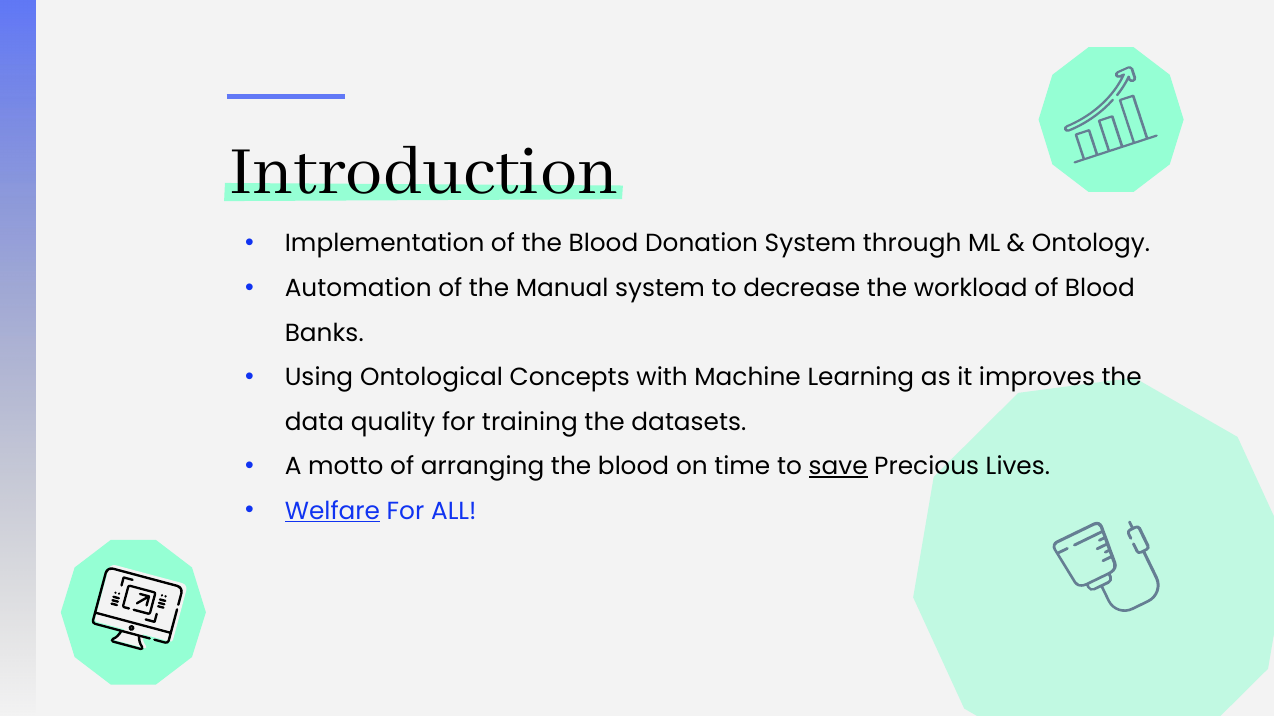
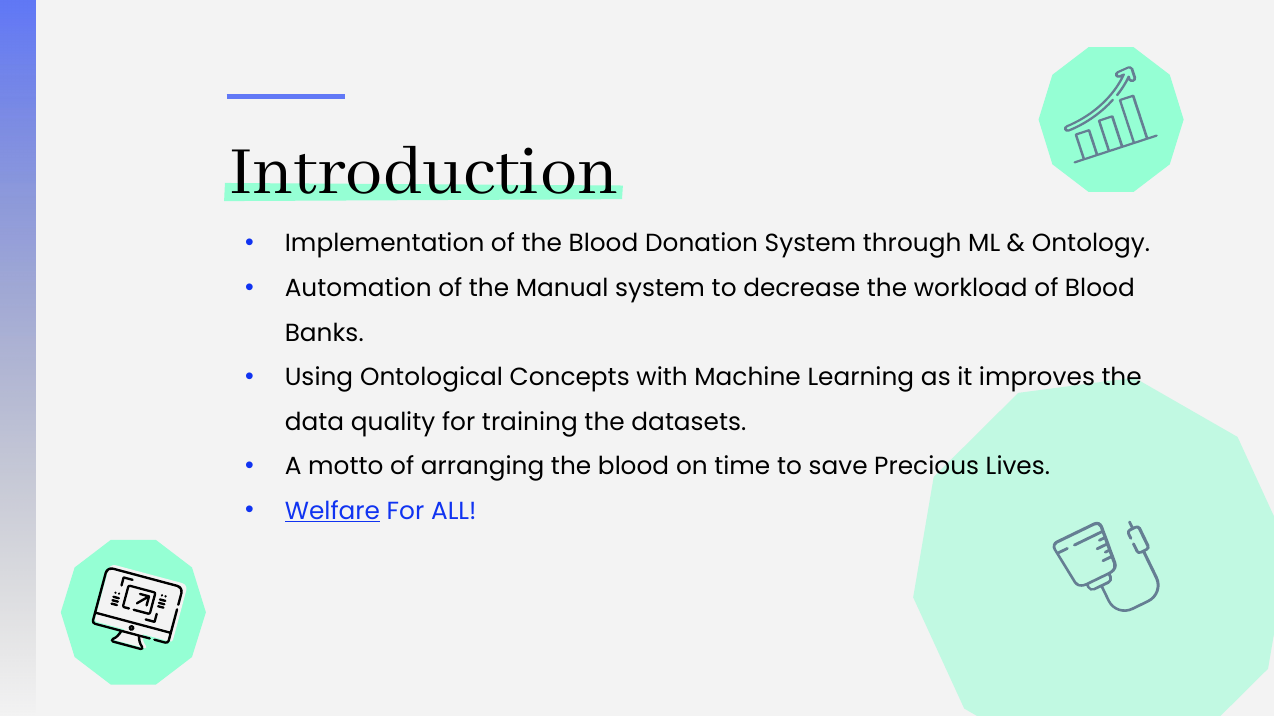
save underline: present -> none
